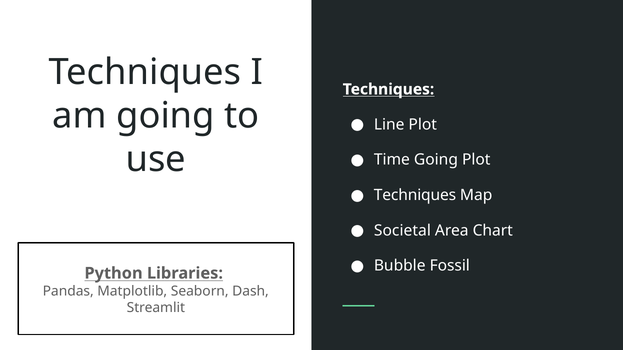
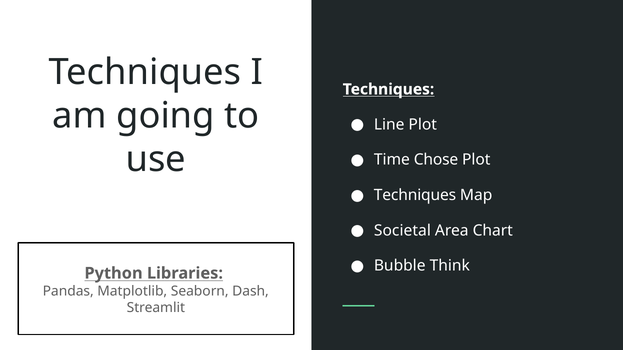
Time Going: Going -> Chose
Fossil: Fossil -> Think
